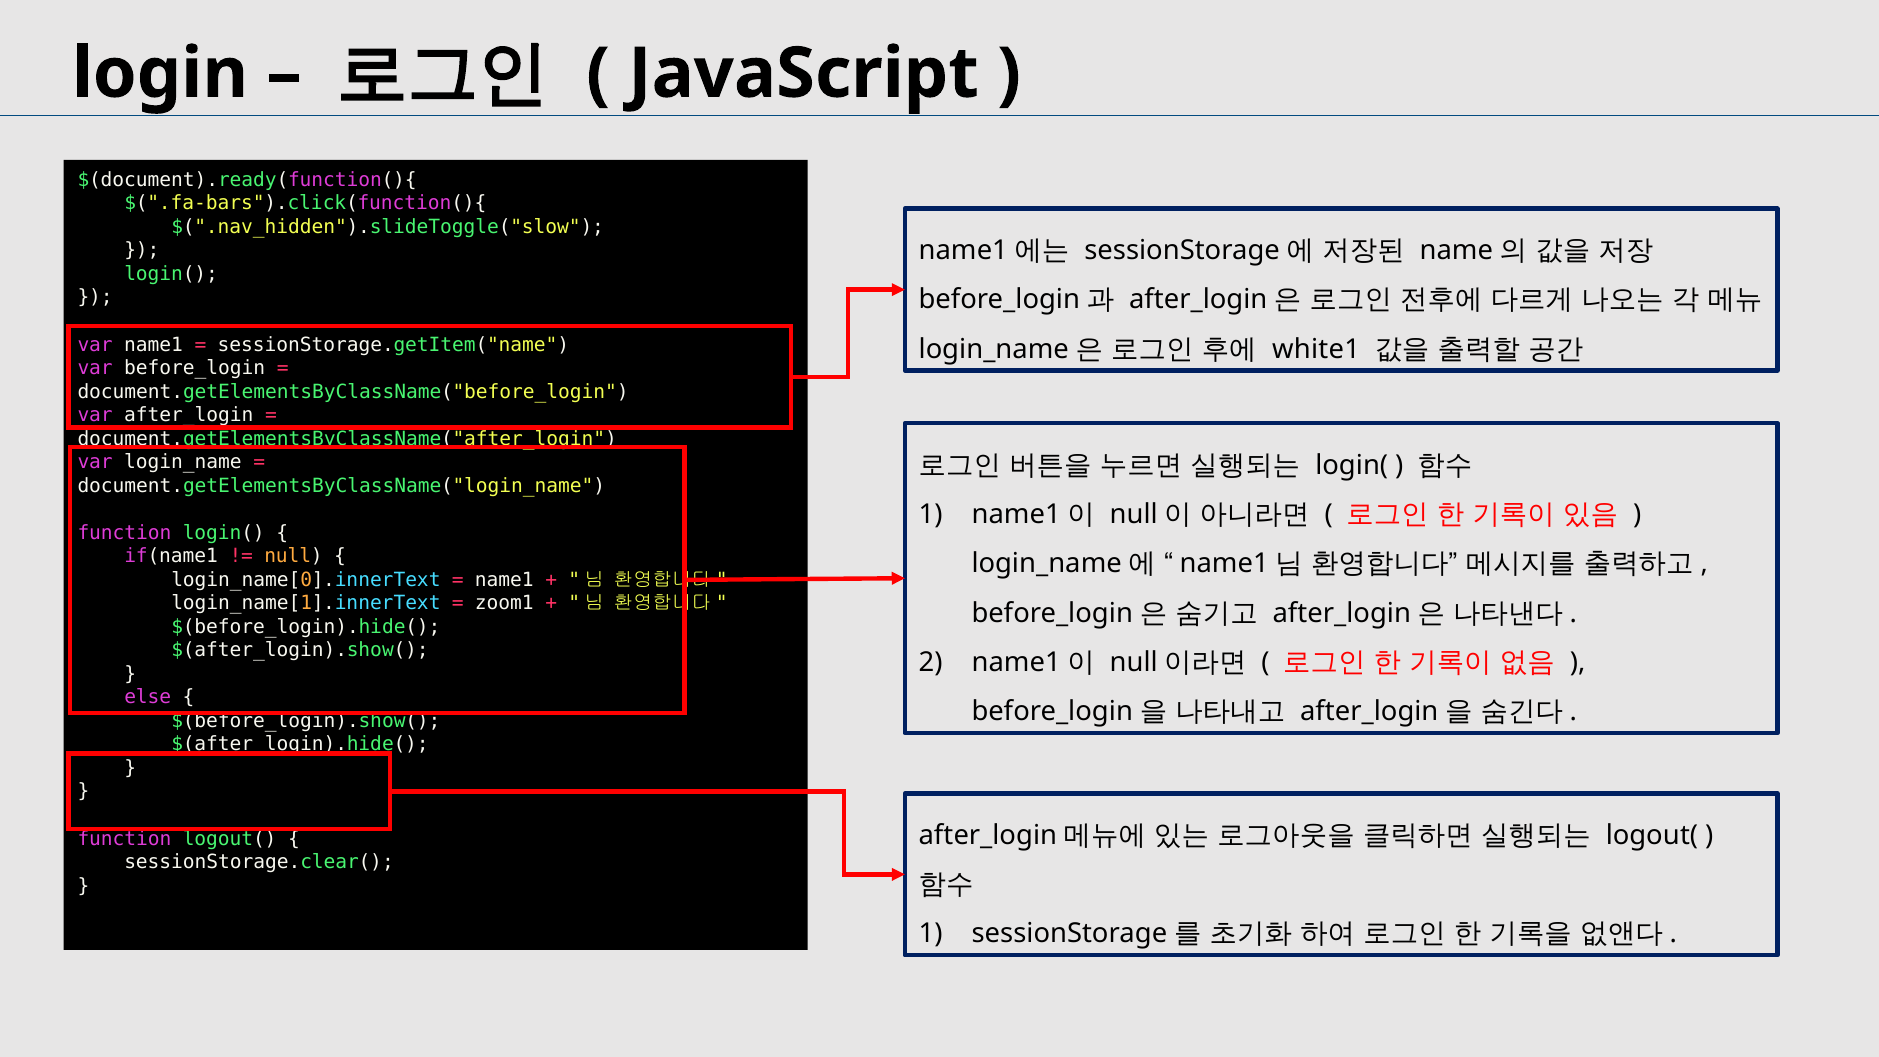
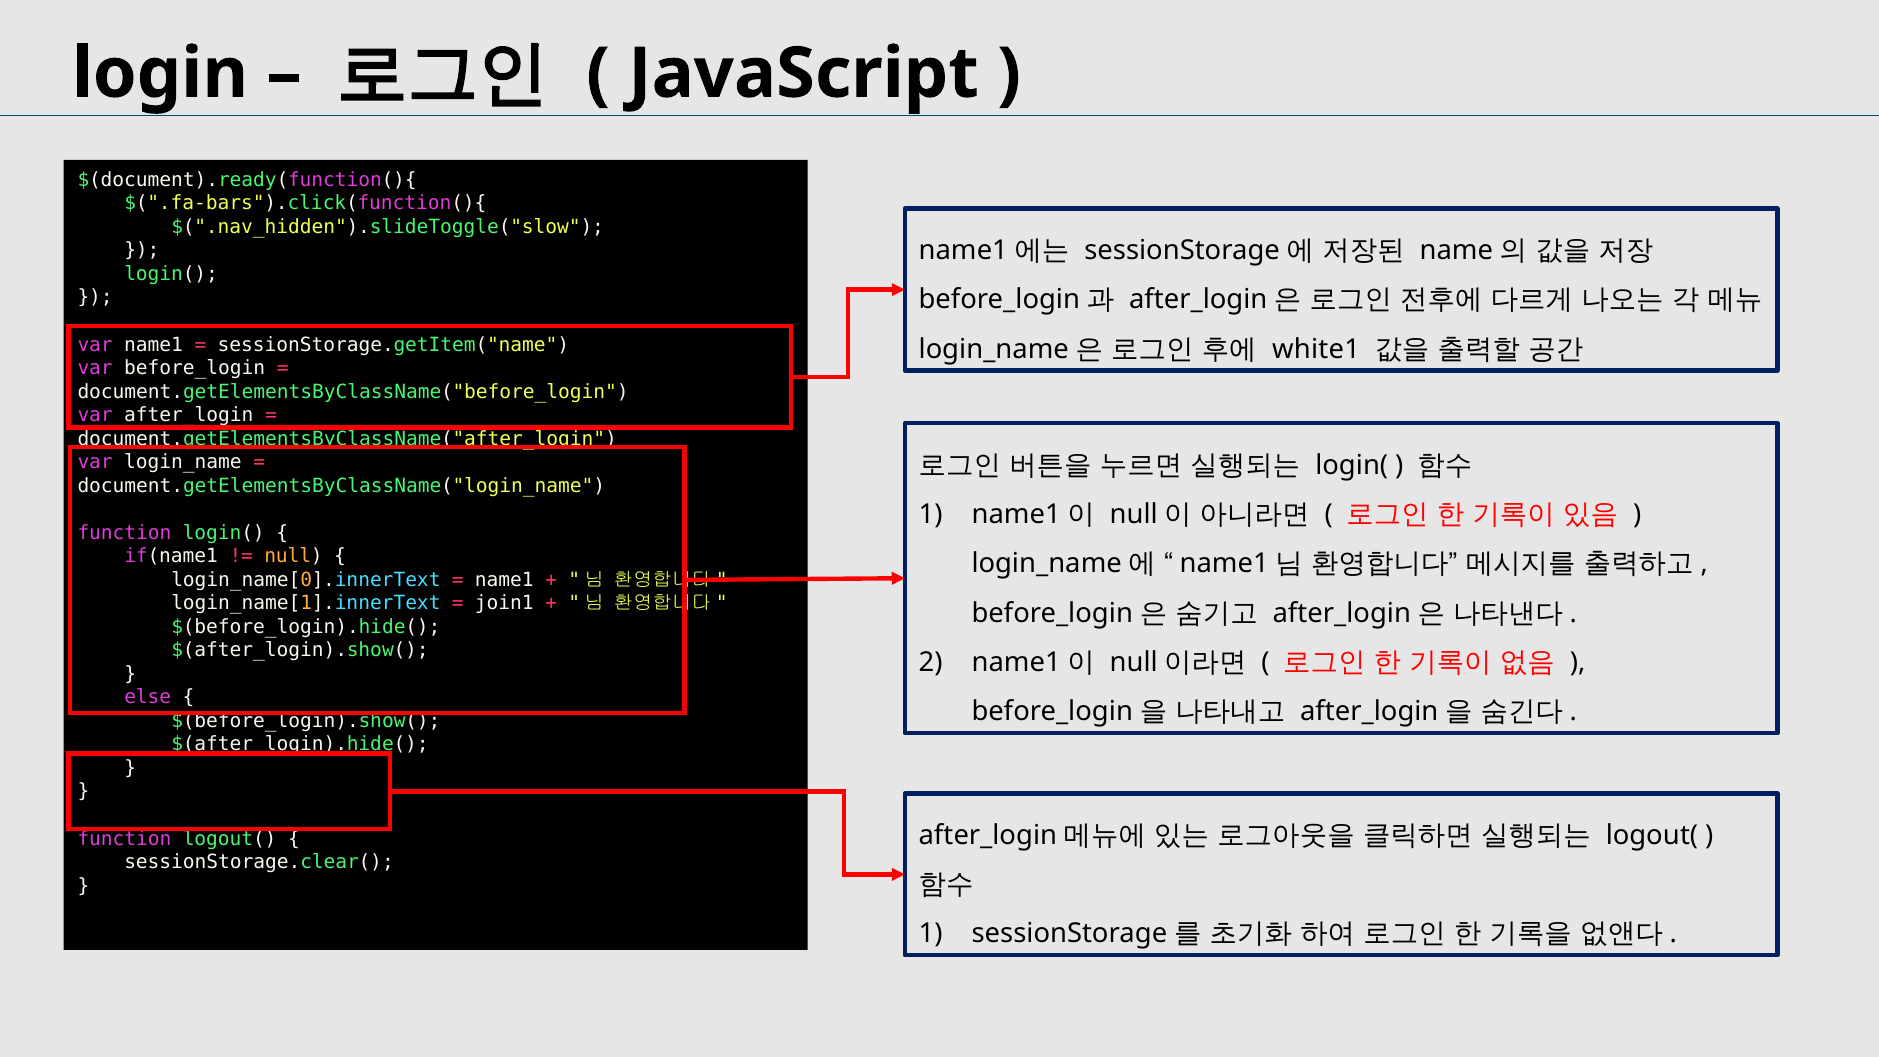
zoom1: zoom1 -> join1
